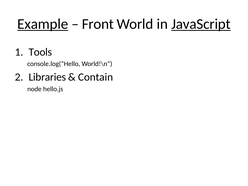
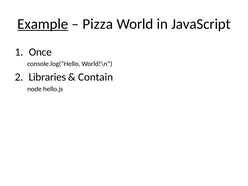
Front: Front -> Pizza
JavaScript underline: present -> none
Tools: Tools -> Once
